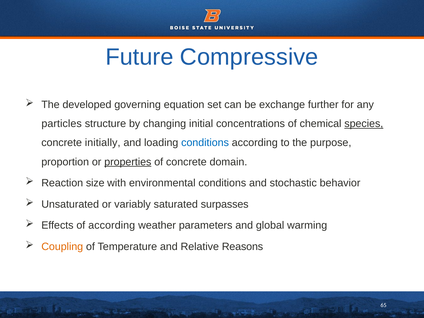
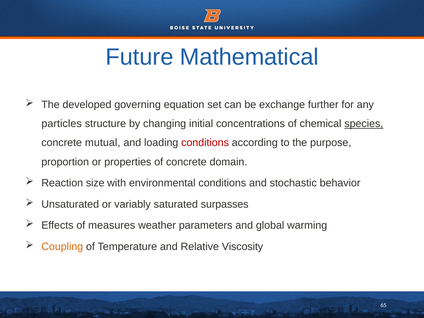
Compressive: Compressive -> Mathematical
initially: initially -> mutual
conditions at (205, 143) colour: blue -> red
properties underline: present -> none
of according: according -> measures
Reasons: Reasons -> Viscosity
